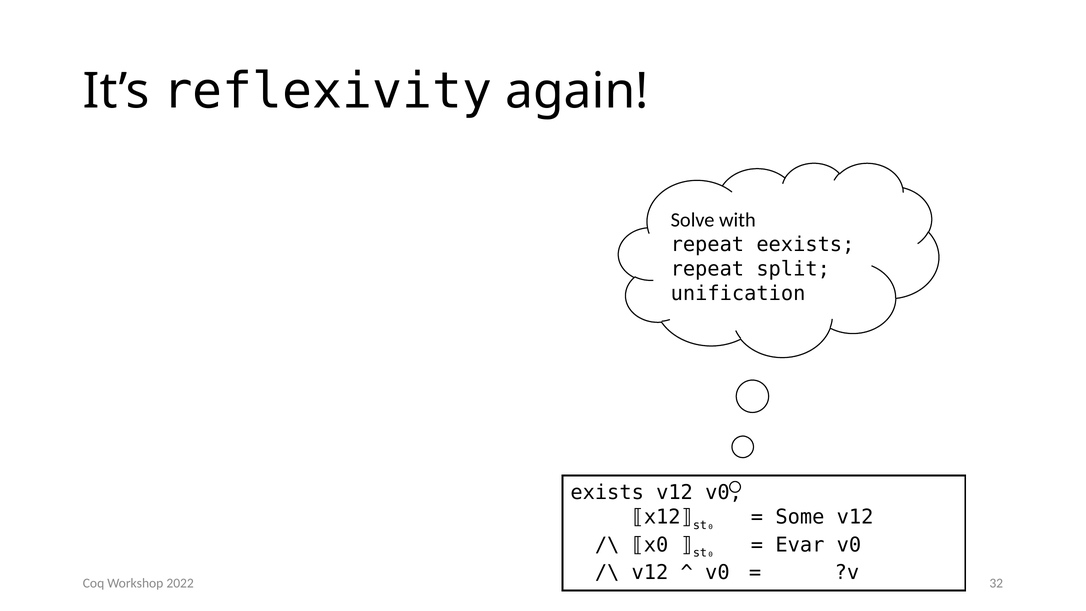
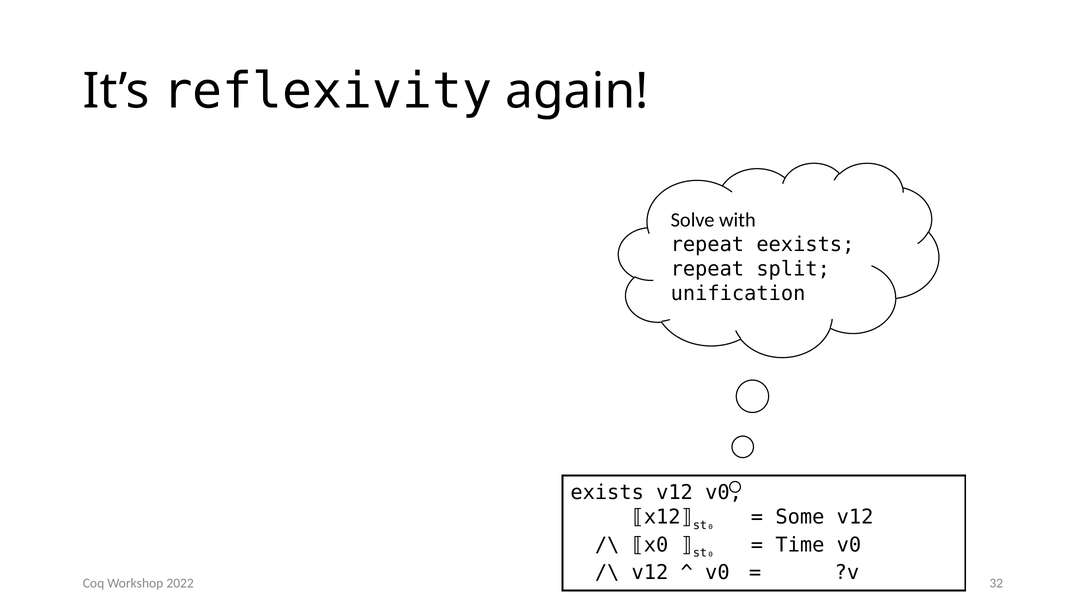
Evar: Evar -> Time
